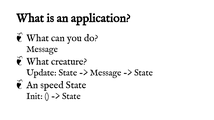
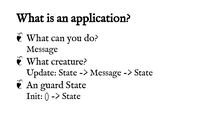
speed: speed -> guard
